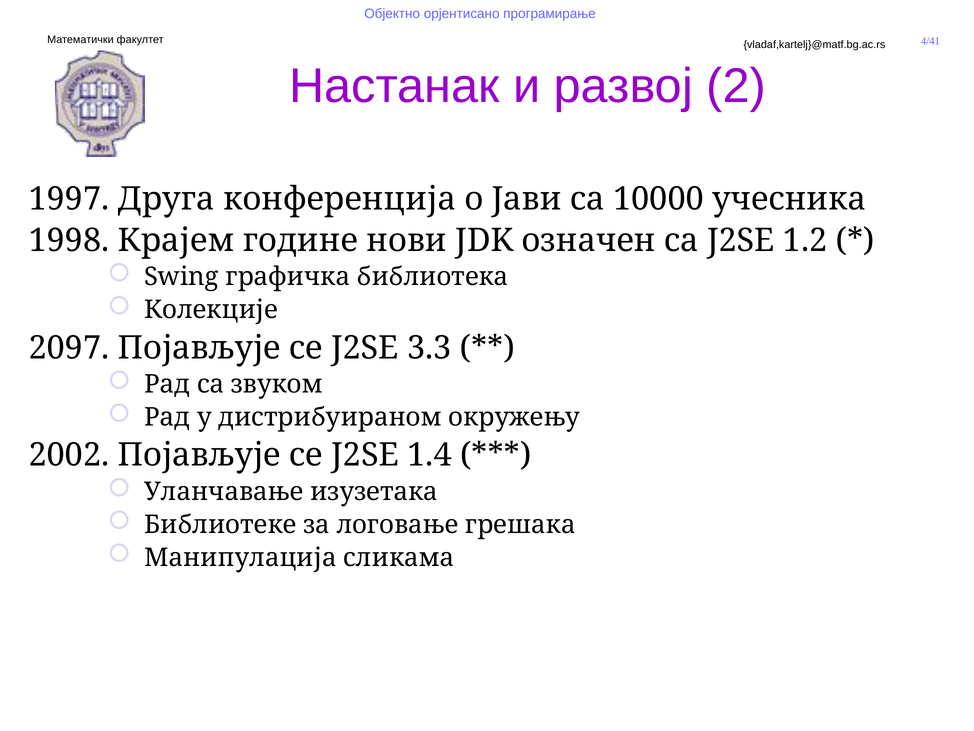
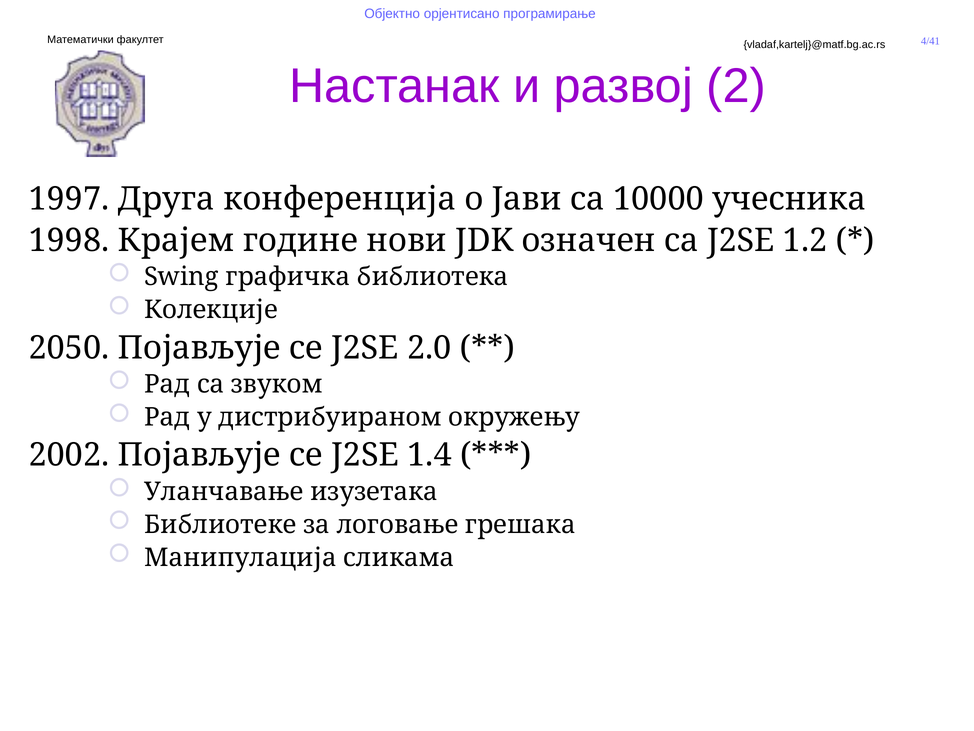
2097: 2097 -> 2050
3.3: 3.3 -> 2.0
